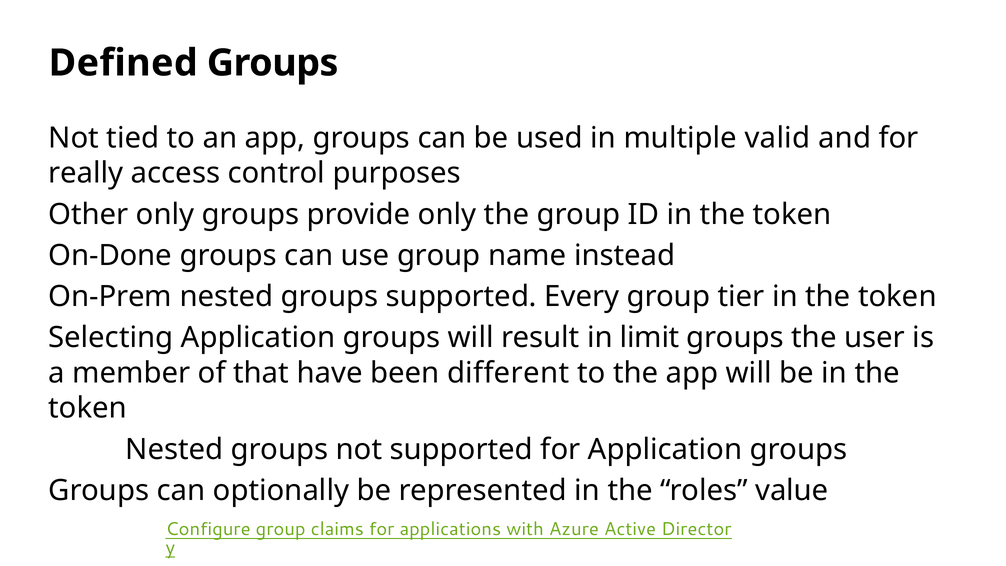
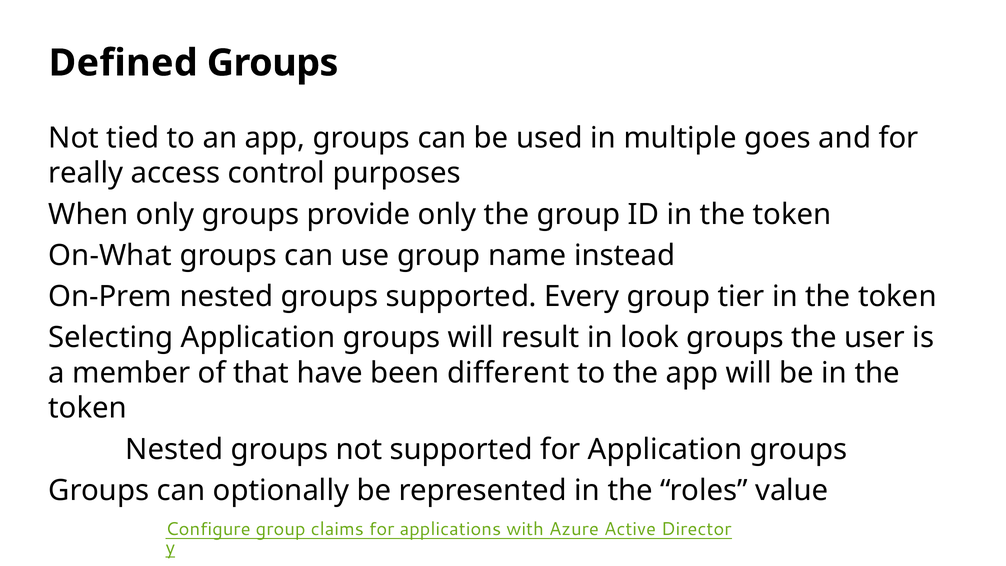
valid: valid -> goes
Other: Other -> When
On-Done: On-Done -> On-What
limit: limit -> look
